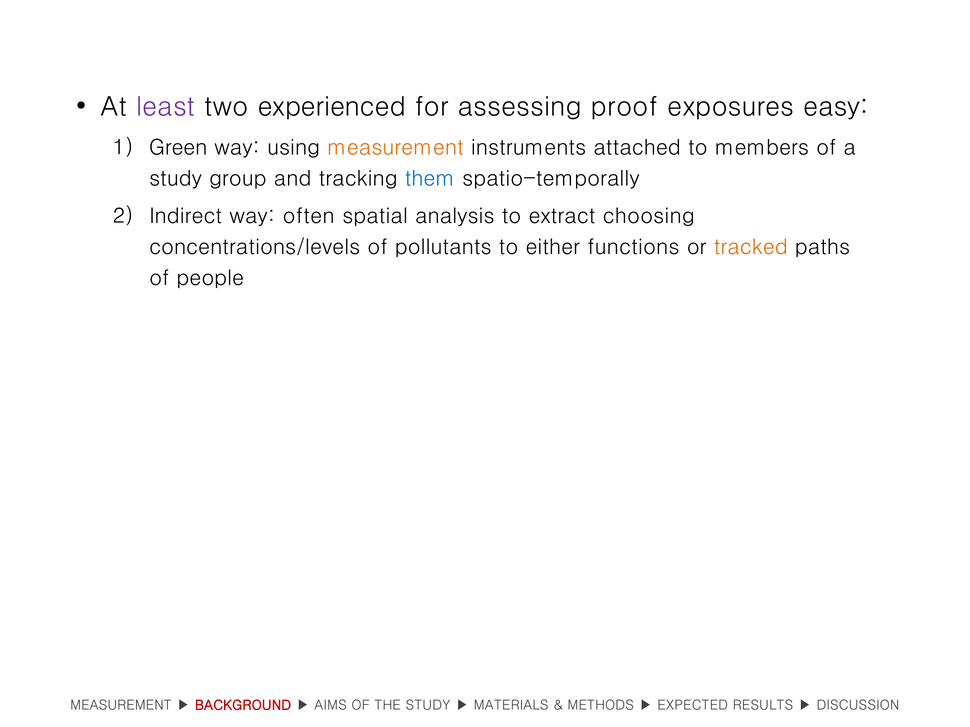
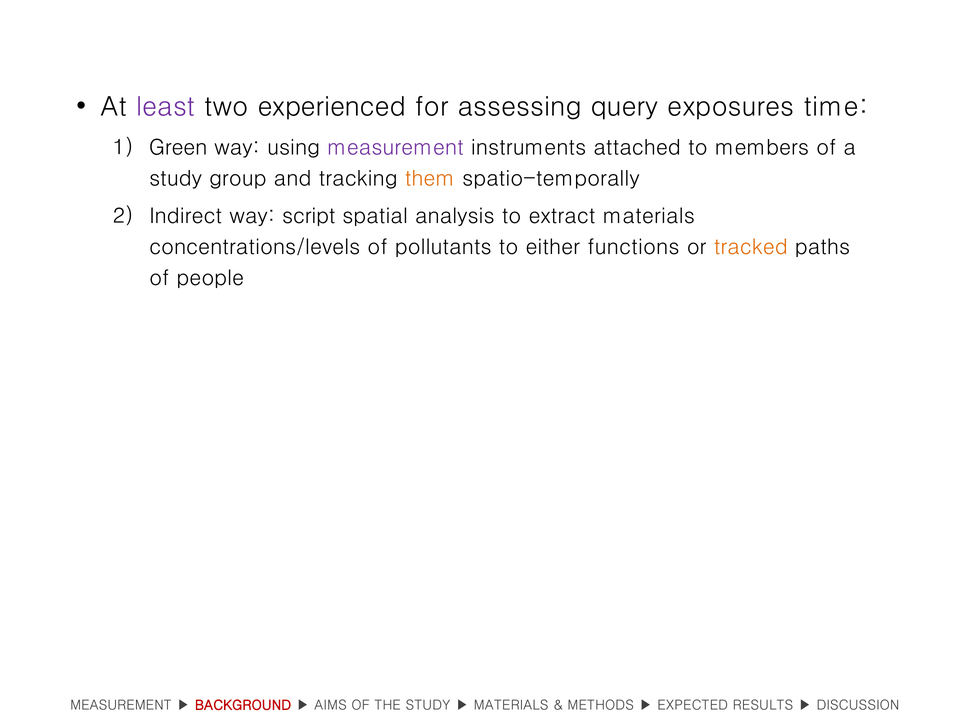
proof: proof -> query
easy: easy -> time
measurement at (396, 148) colour: orange -> purple
them colour: blue -> orange
often: often -> script
extract choosing: choosing -> materials
